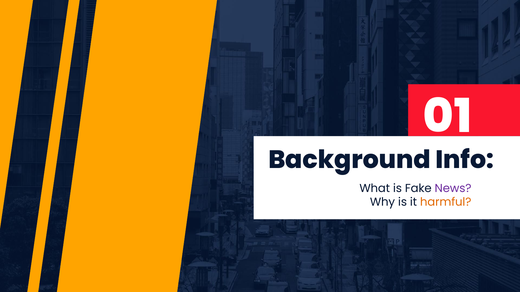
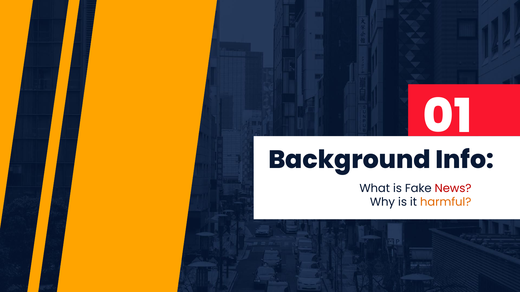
News colour: purple -> red
